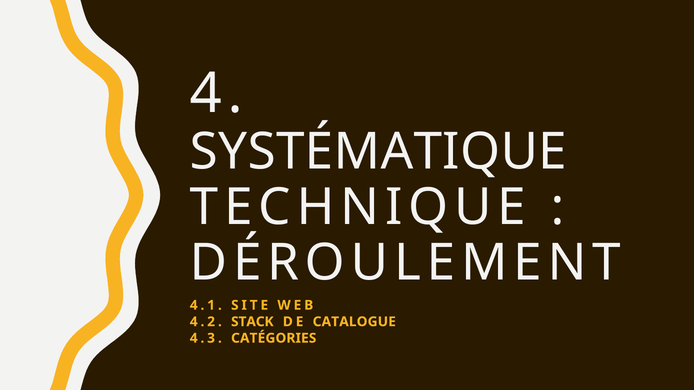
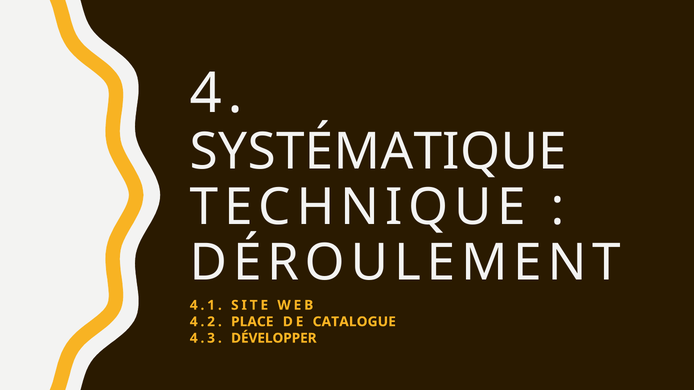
STACK: STACK -> PLACE
CATÉGORIES: CATÉGORIES -> DÉVELOPPER
